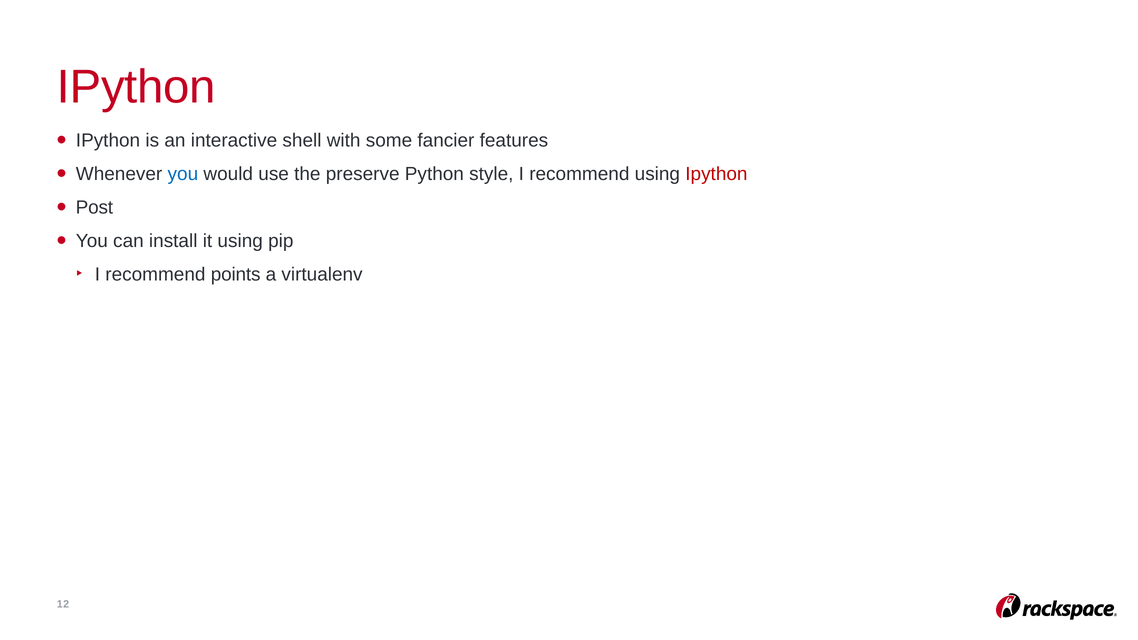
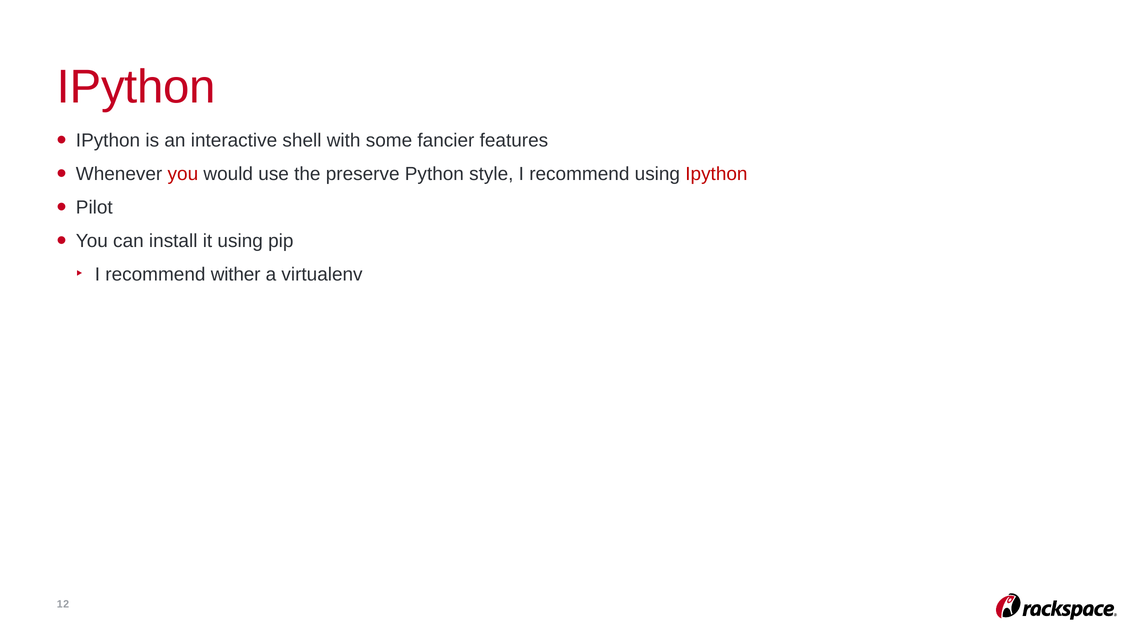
you at (183, 174) colour: blue -> red
Post: Post -> Pilot
points: points -> wither
